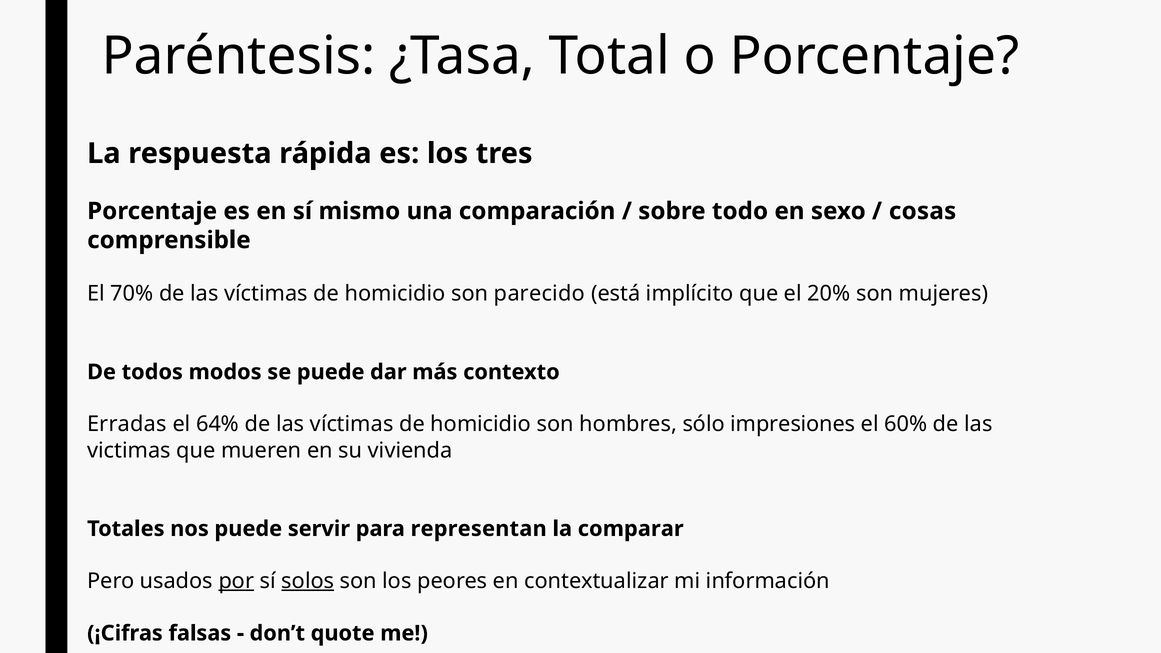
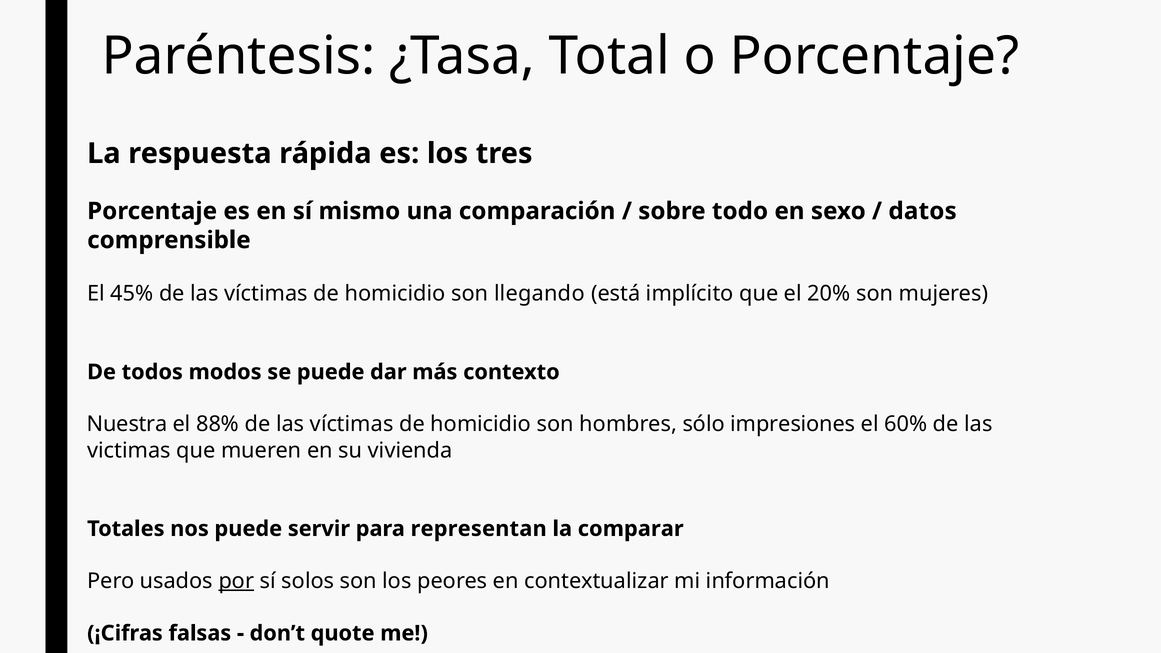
cosas: cosas -> datos
70%: 70% -> 45%
parecido: parecido -> llegando
Erradas: Erradas -> Nuestra
64%: 64% -> 88%
solos underline: present -> none
